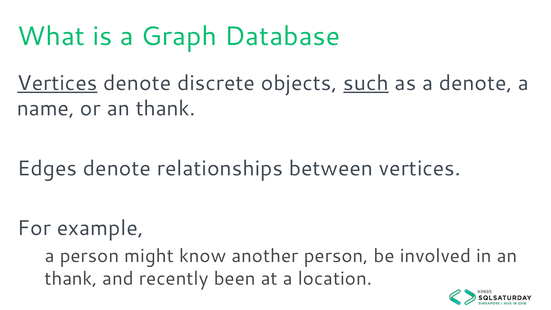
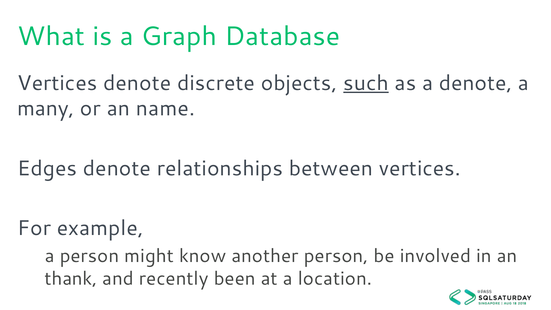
Vertices at (57, 83) underline: present -> none
name: name -> many
or an thank: thank -> name
